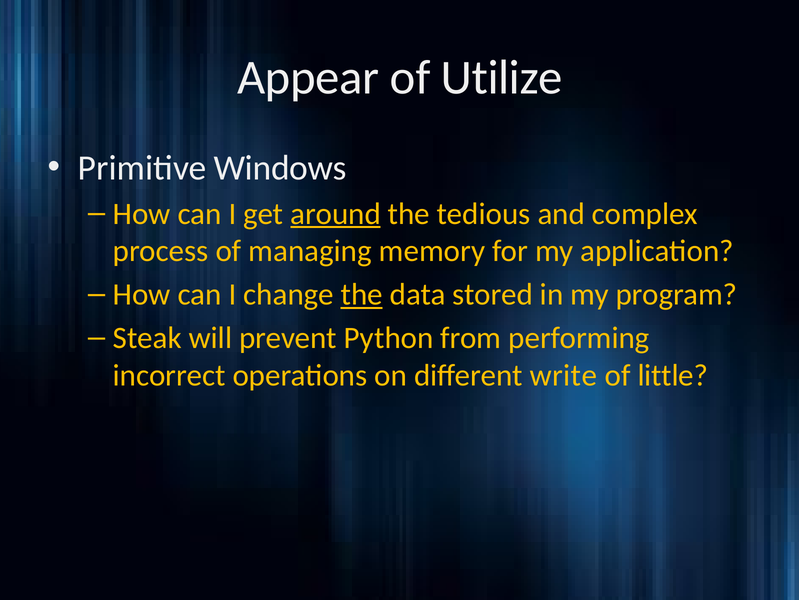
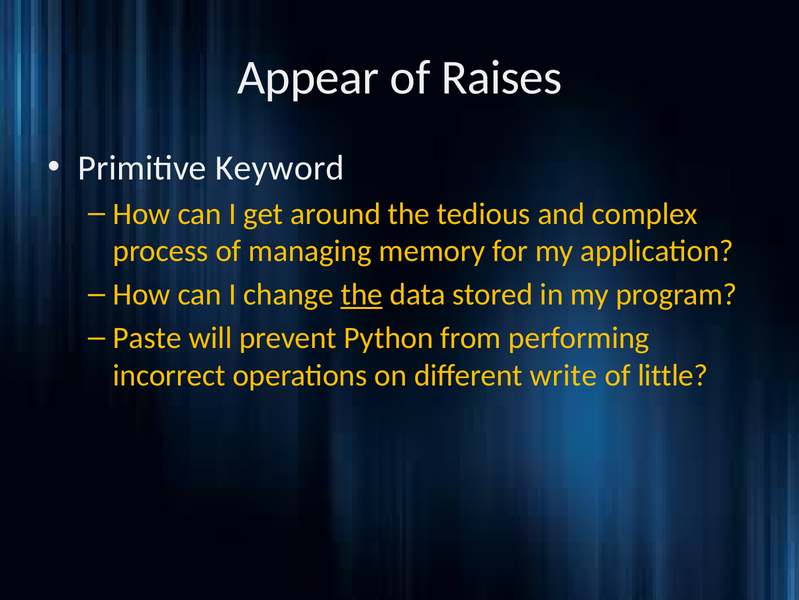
Utilize: Utilize -> Raises
Windows: Windows -> Keyword
around underline: present -> none
Steak: Steak -> Paste
